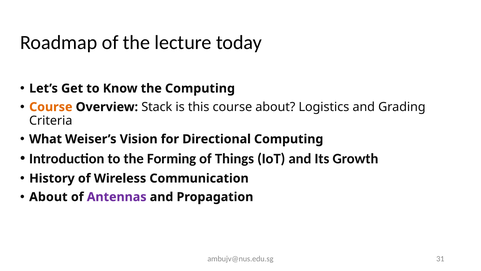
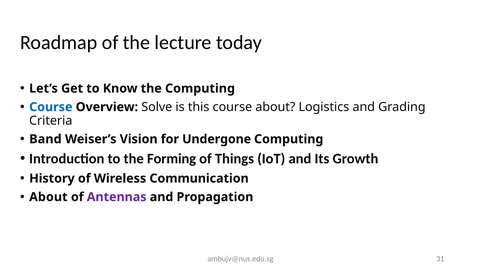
Course at (51, 107) colour: orange -> blue
Stack: Stack -> Solve
What: What -> Band
Directional: Directional -> Undergone
